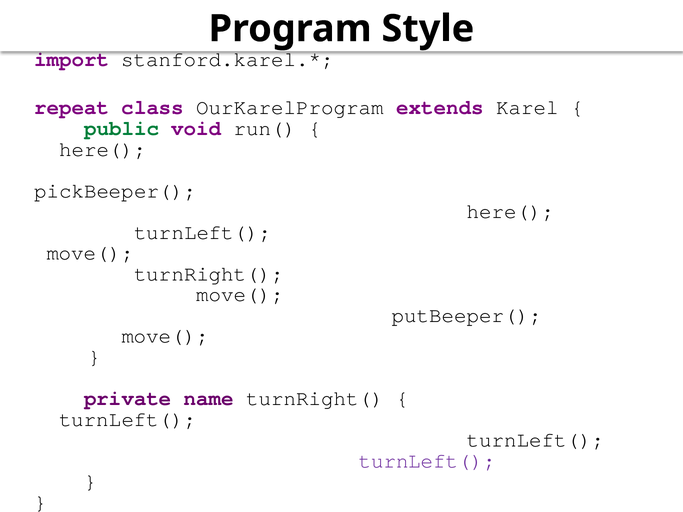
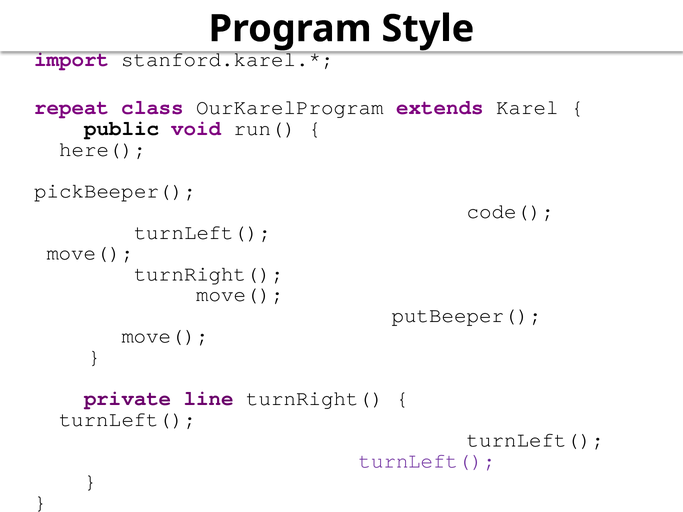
public colour: green -> black
here( at (510, 212): here( -> code(
name: name -> line
